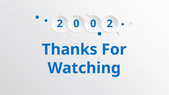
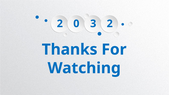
0 0: 0 -> 3
